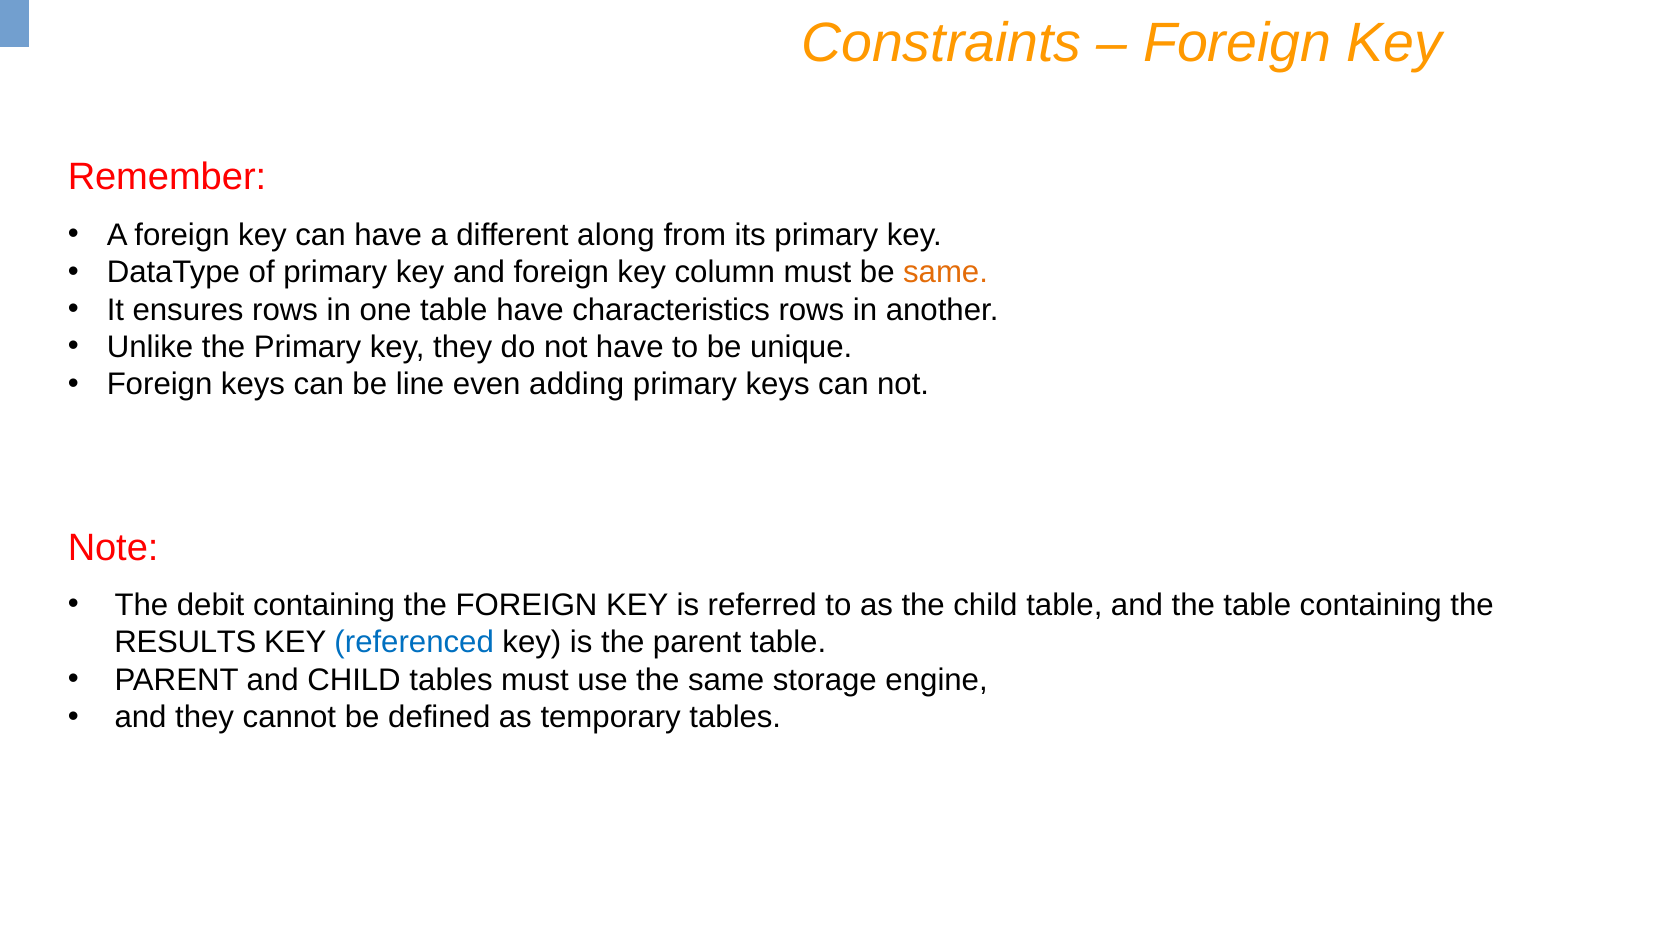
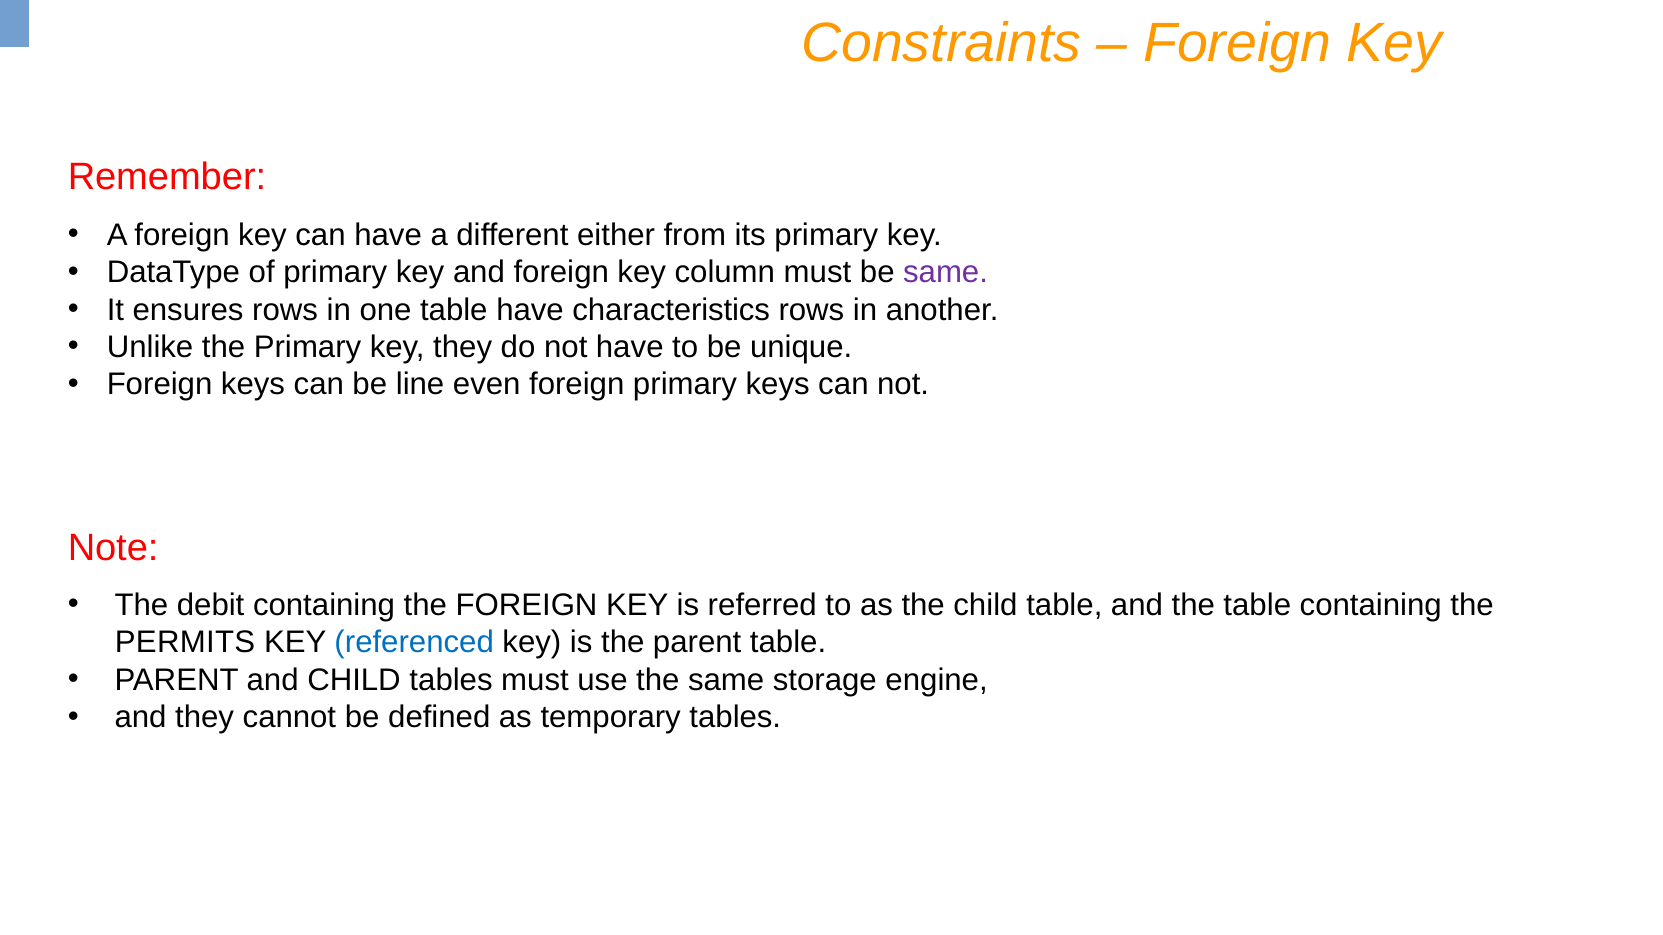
along: along -> either
same at (946, 273) colour: orange -> purple
even adding: adding -> foreign
RESULTS: RESULTS -> PERMITS
